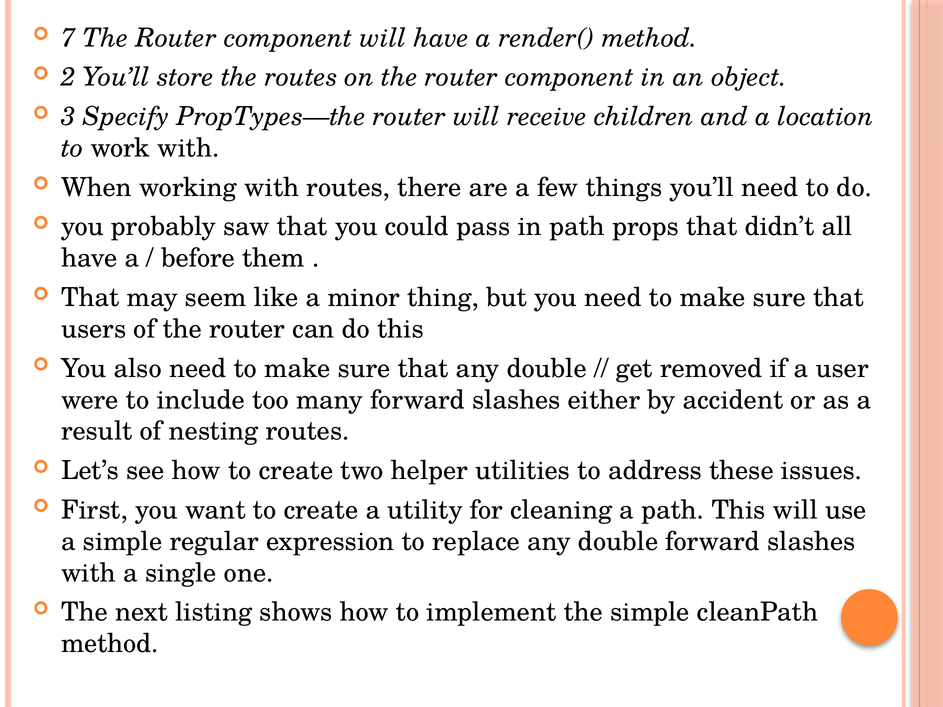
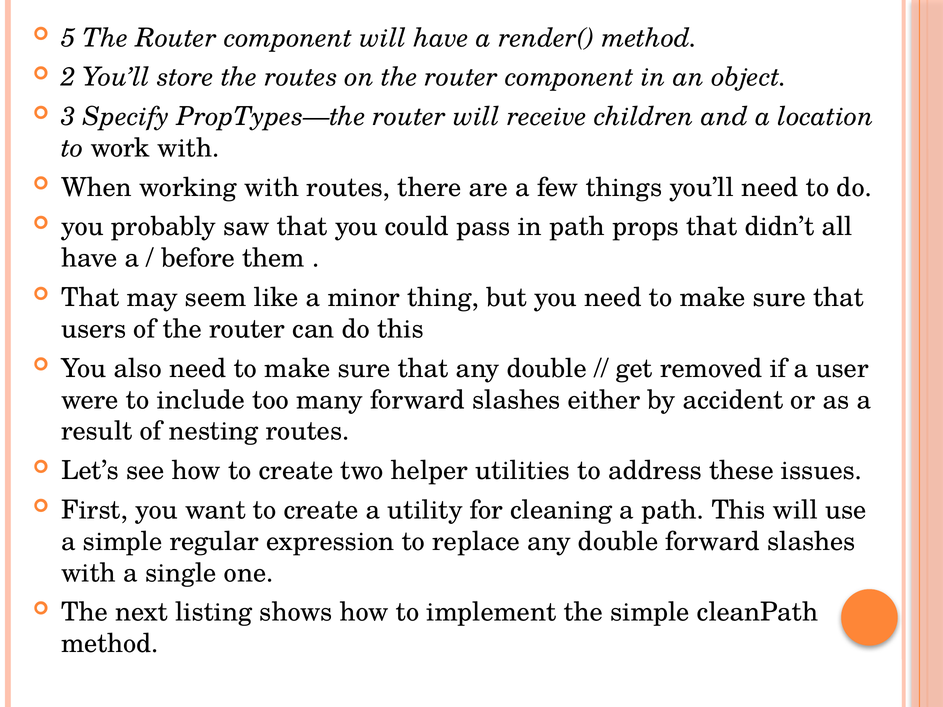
7: 7 -> 5
